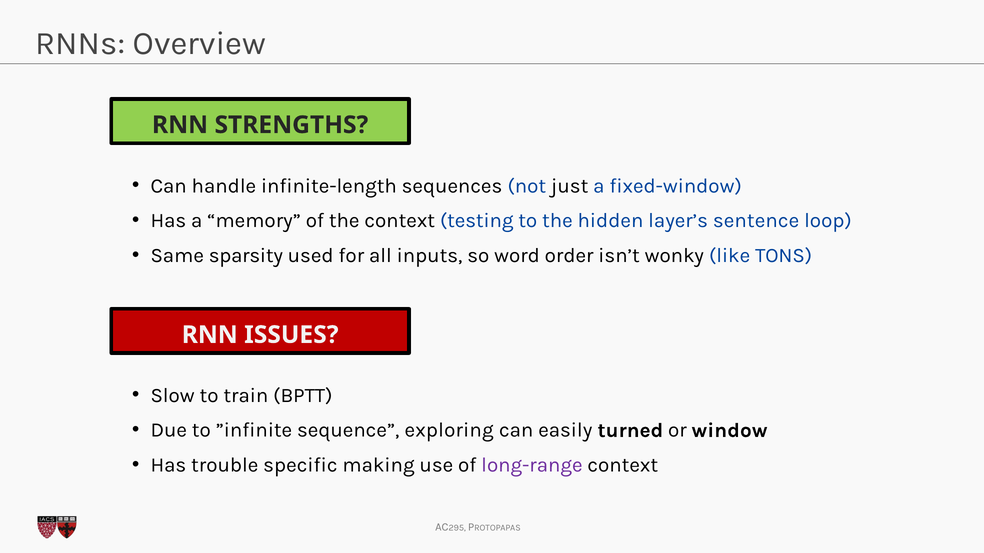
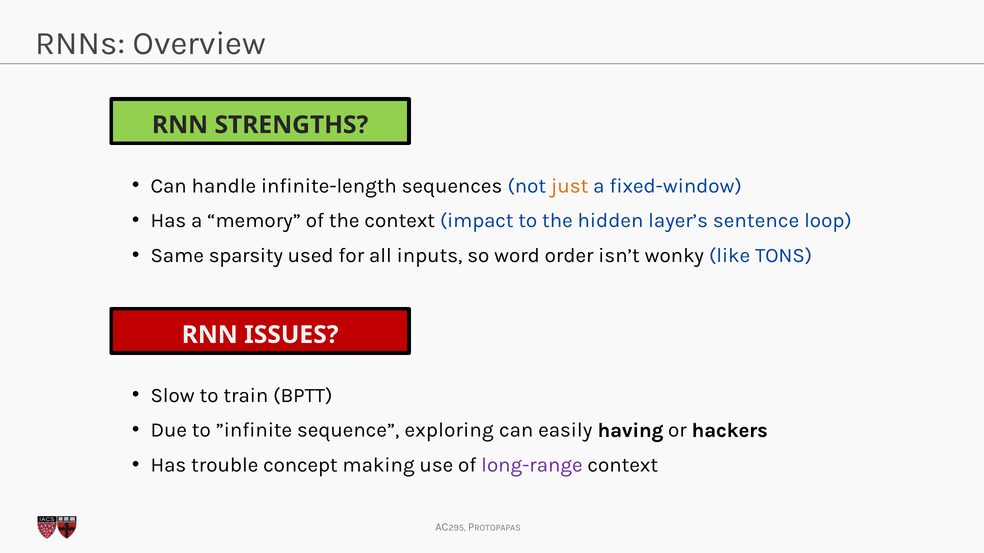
just colour: black -> orange
testing: testing -> impact
turned: turned -> having
window: window -> hackers
specific: specific -> concept
